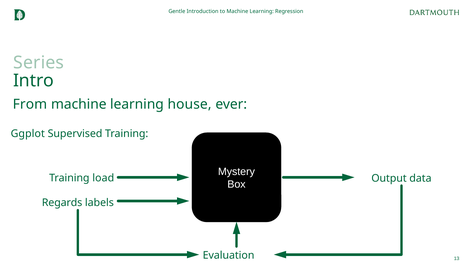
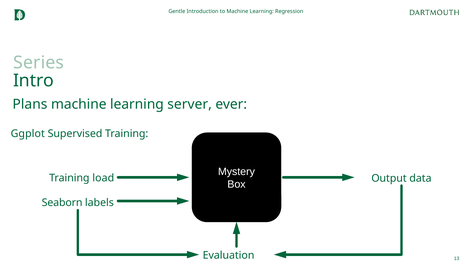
From: From -> Plans
house: house -> server
Regards: Regards -> Seaborn
